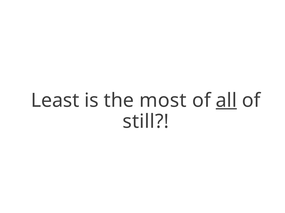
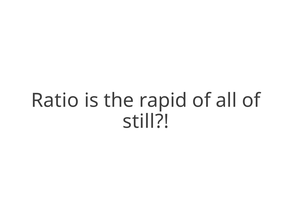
Least: Least -> Ratio
most: most -> rapid
all underline: present -> none
